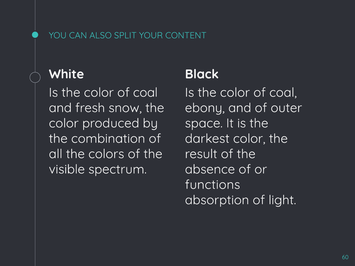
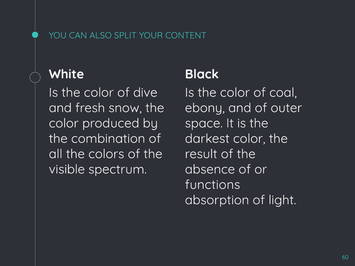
coal at (145, 93): coal -> dive
